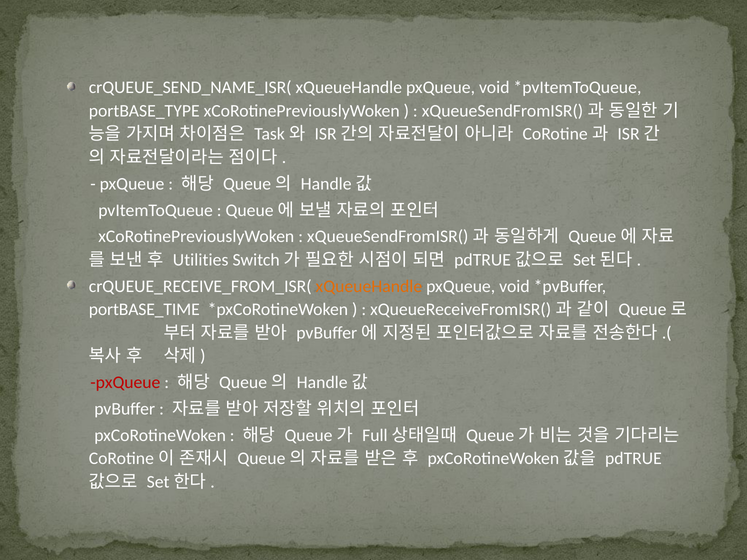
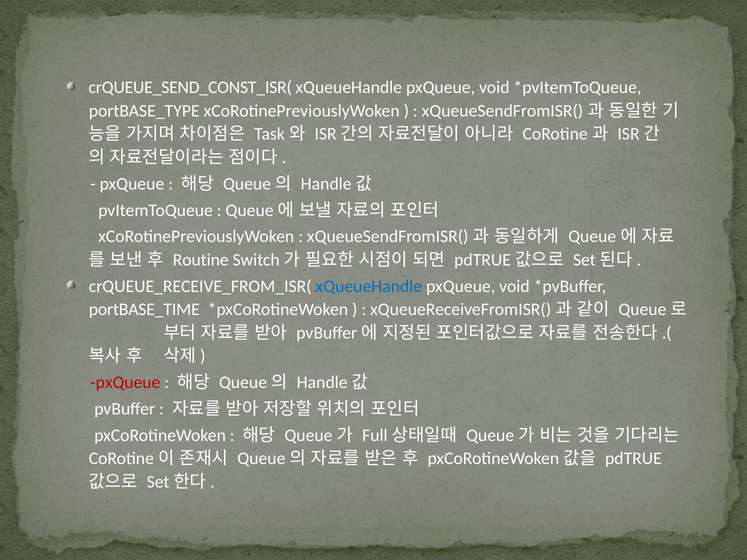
crQUEUE_SEND_NAME_ISR(: crQUEUE_SEND_NAME_ISR( -> crQUEUE_SEND_CONST_ISR(
Utilities: Utilities -> Routine
xQueueHandle at (369, 286) colour: orange -> blue
